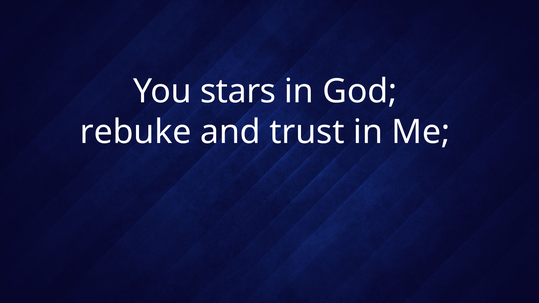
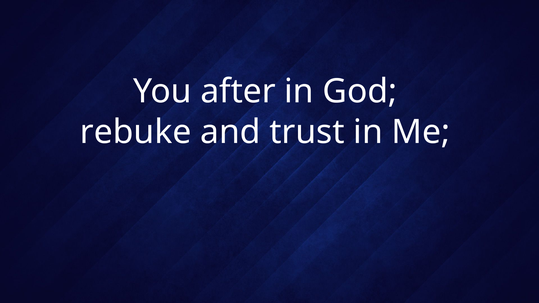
stars: stars -> after
